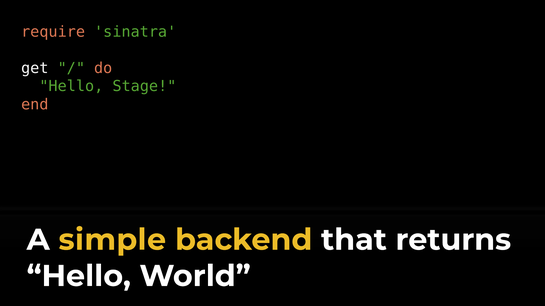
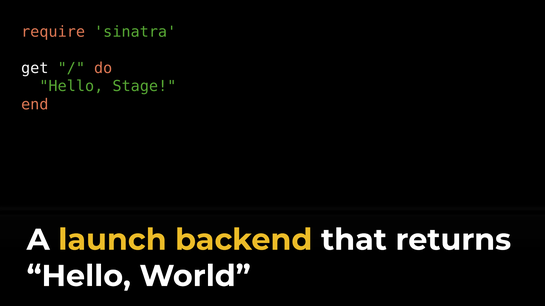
simple: simple -> launch
